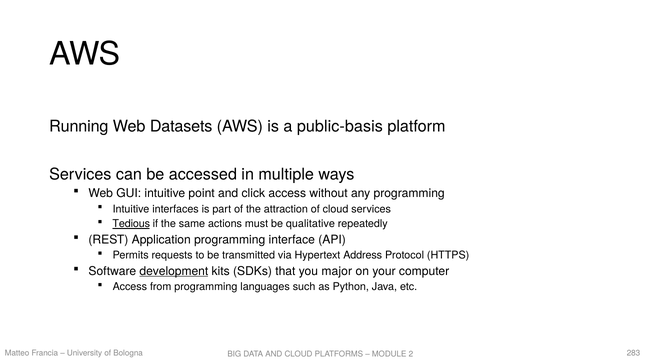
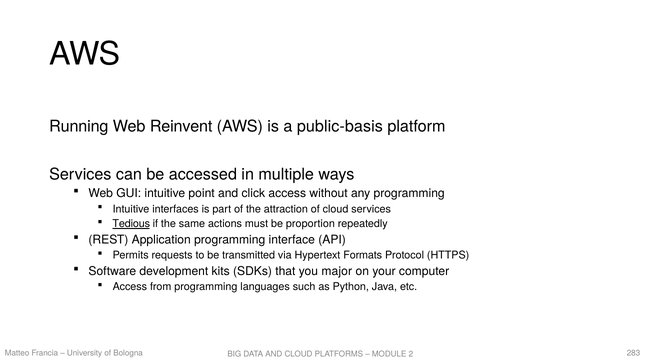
Datasets: Datasets -> Reinvent
qualitative: qualitative -> proportion
Address: Address -> Formats
development underline: present -> none
